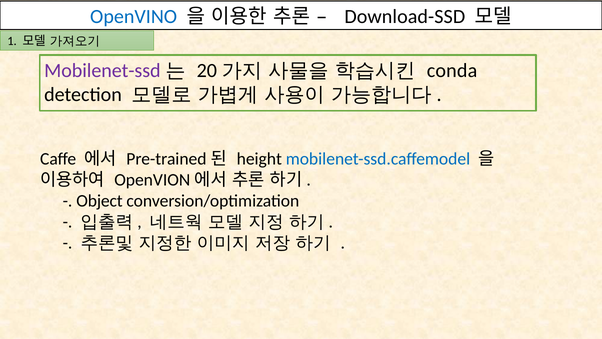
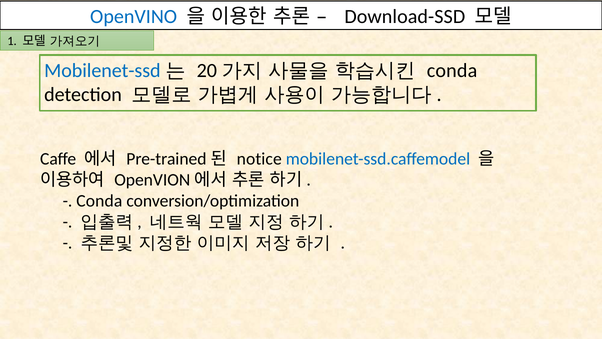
Mobilenet-ssd colour: purple -> blue
height: height -> notice
Object at (100, 201): Object -> Conda
